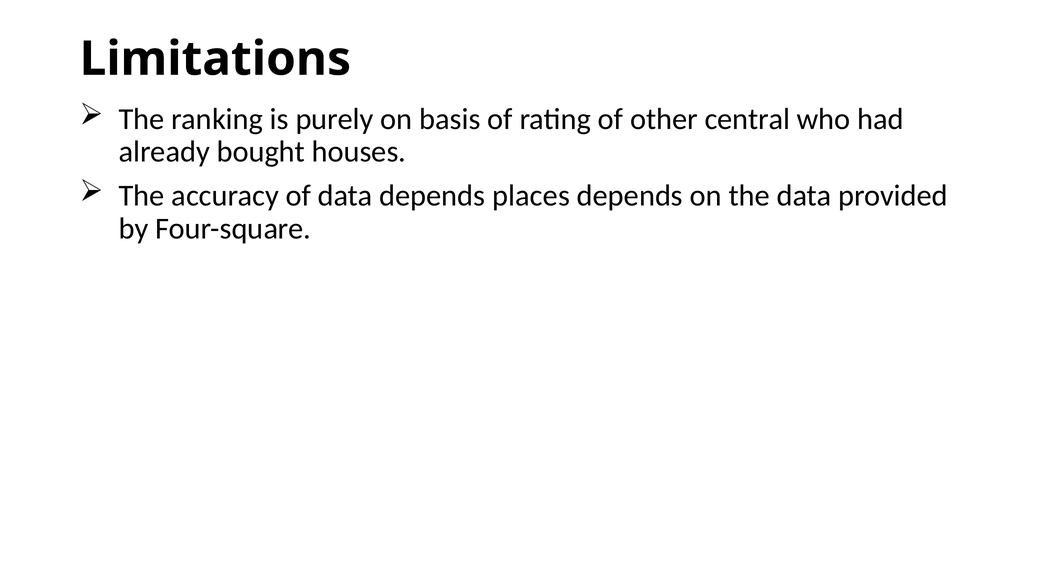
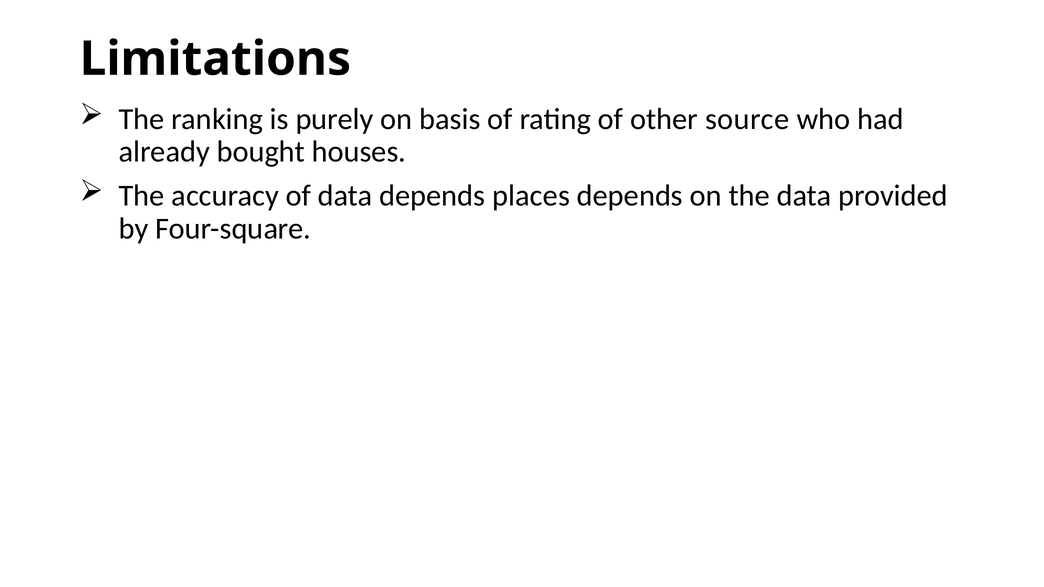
central: central -> source
